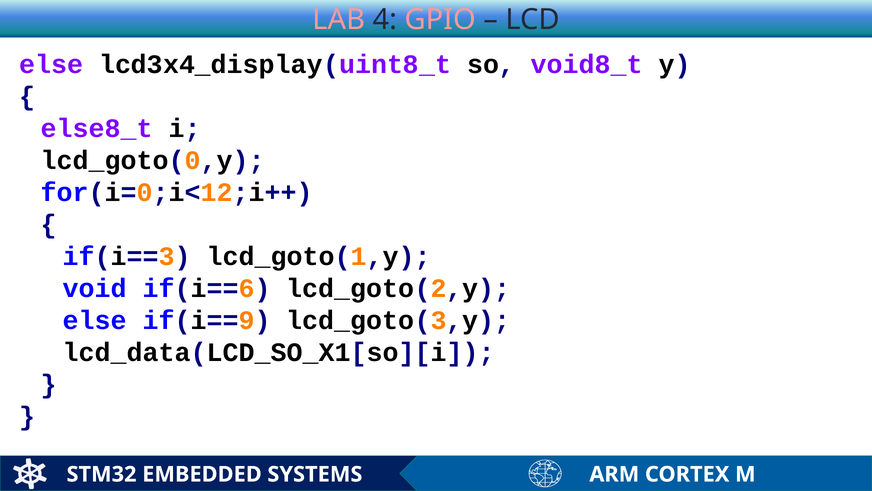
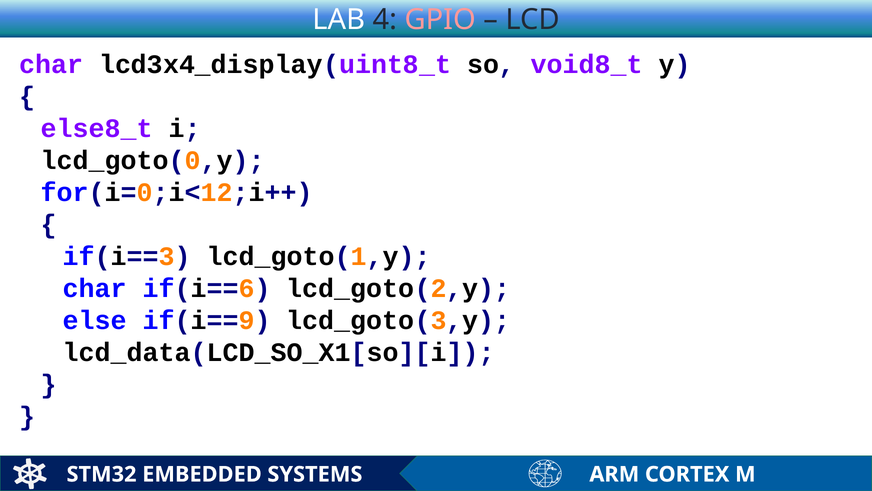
LAB colour: pink -> white
else at (51, 65): else -> char
void at (95, 288): void -> char
